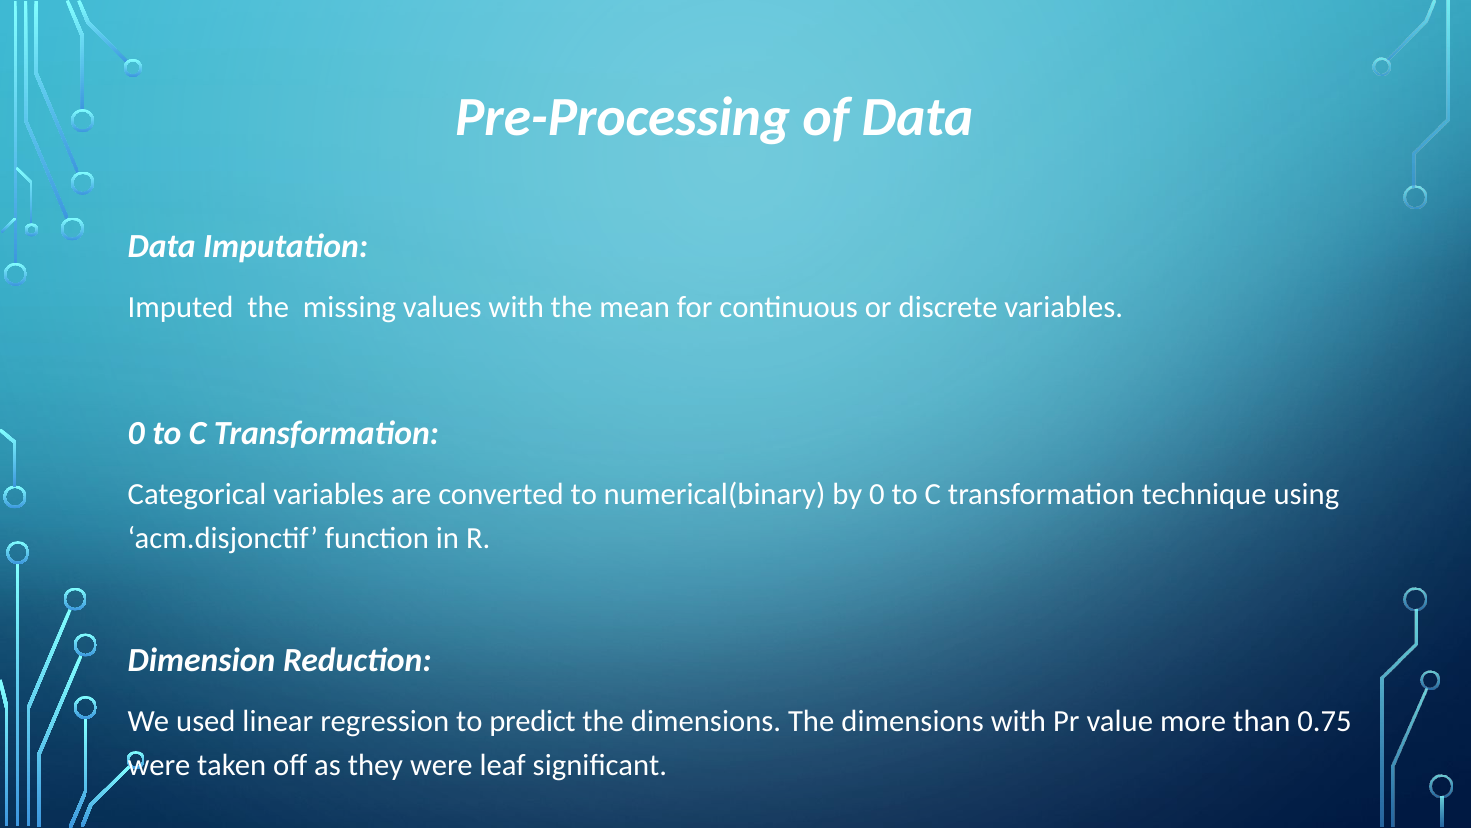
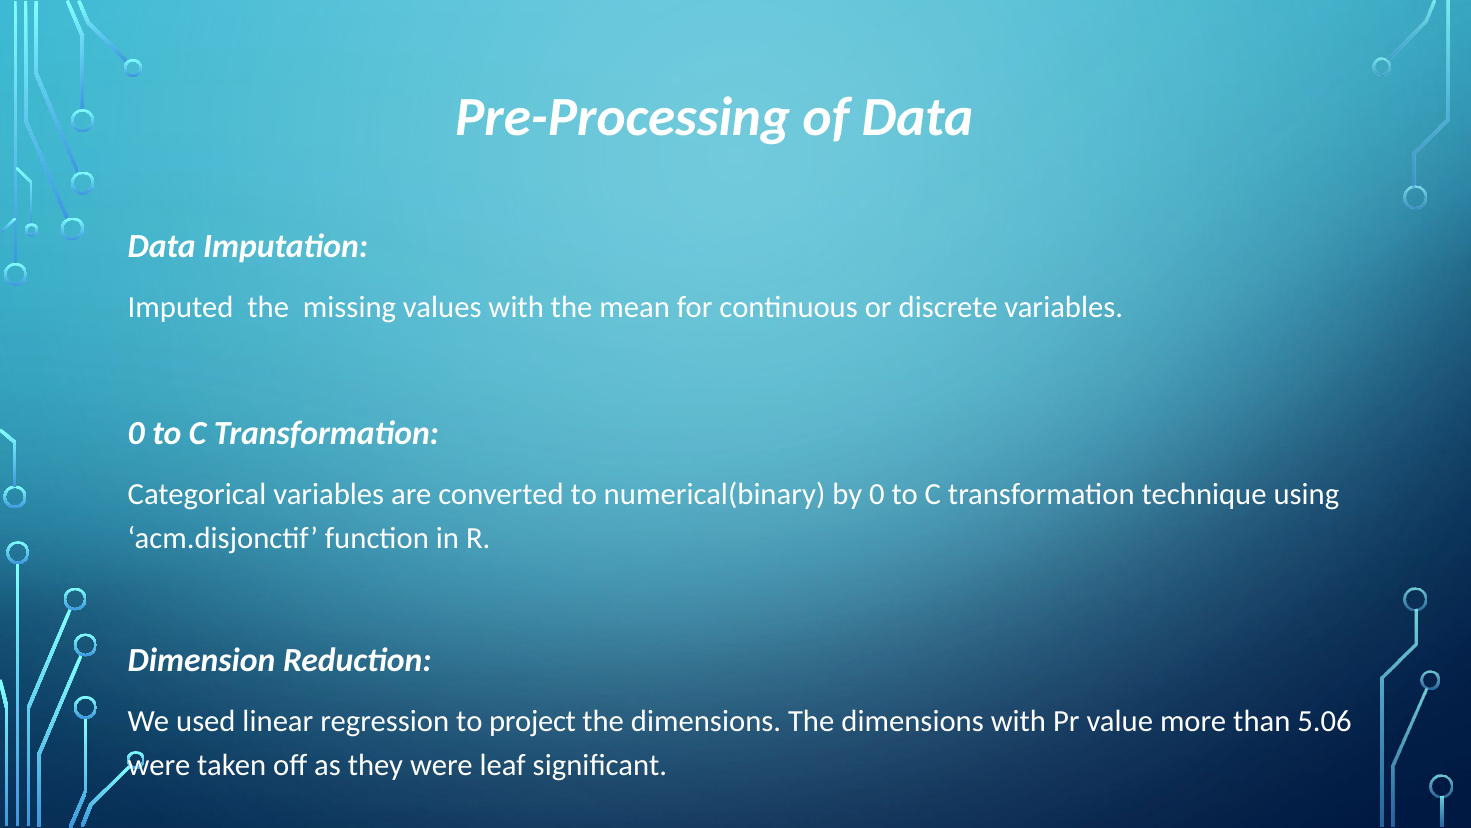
predict: predict -> project
0.75: 0.75 -> 5.06
